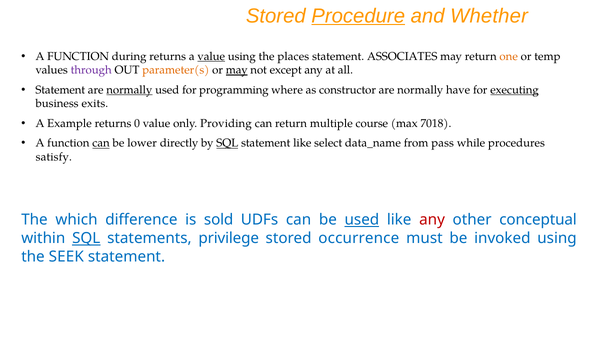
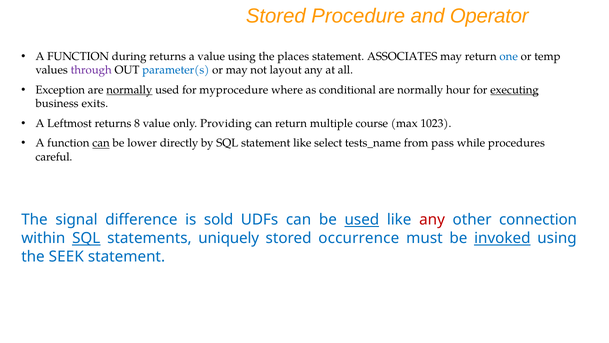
Procedure underline: present -> none
Whether: Whether -> Operator
value at (211, 56) underline: present -> none
one colour: orange -> blue
parameter(s colour: orange -> blue
may at (237, 70) underline: present -> none
except: except -> layout
Statement at (60, 90): Statement -> Exception
programming: programming -> myprocedure
constructor: constructor -> conditional
have: have -> hour
Example: Example -> Leftmost
0: 0 -> 8
7018: 7018 -> 1023
SQL at (227, 143) underline: present -> none
data_name: data_name -> tests_name
satisfy: satisfy -> careful
which: which -> signal
conceptual: conceptual -> connection
privilege: privilege -> uniquely
invoked underline: none -> present
